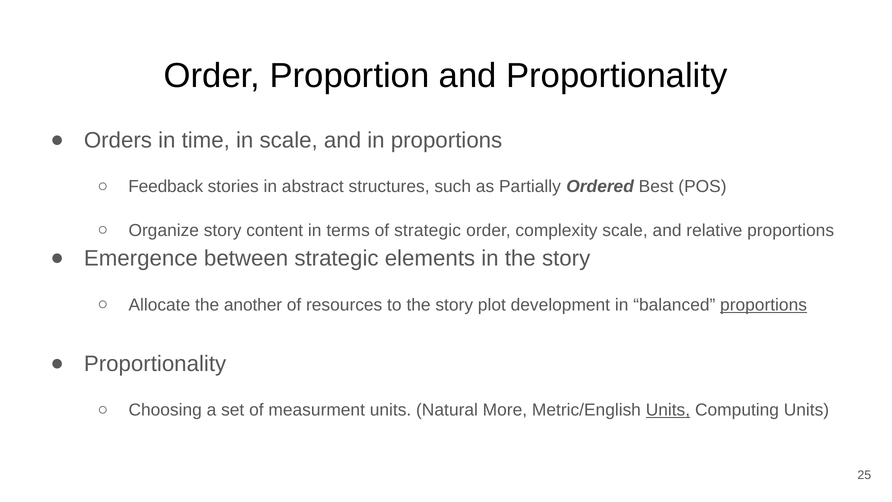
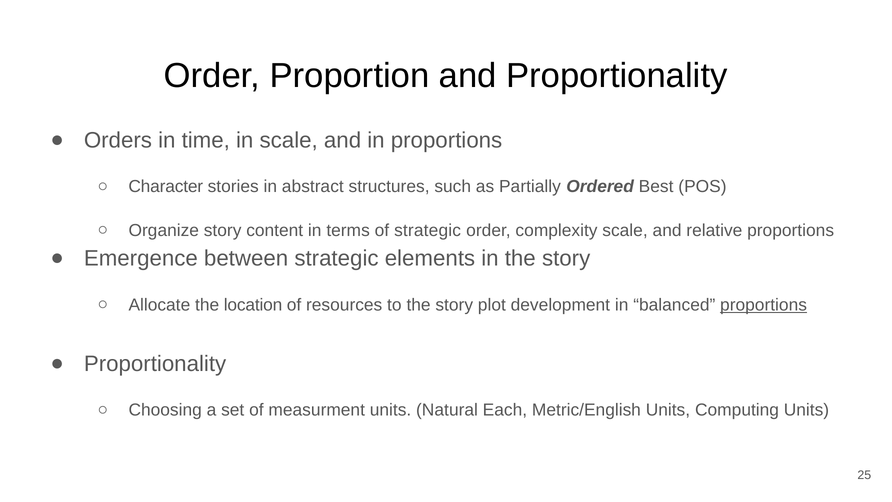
Feedback: Feedback -> Character
another: another -> location
More: More -> Each
Units at (668, 410) underline: present -> none
